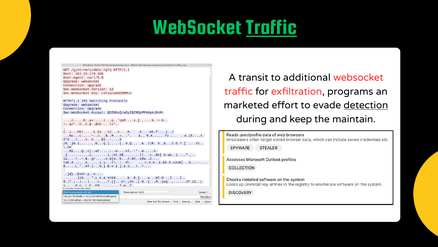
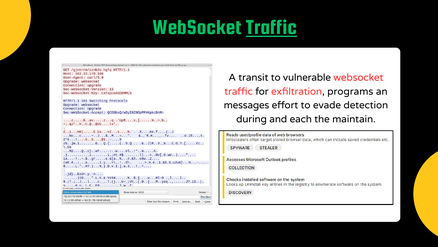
additional: additional -> vulnerable
marketed: marketed -> messages
detection underline: present -> none
keep: keep -> each
